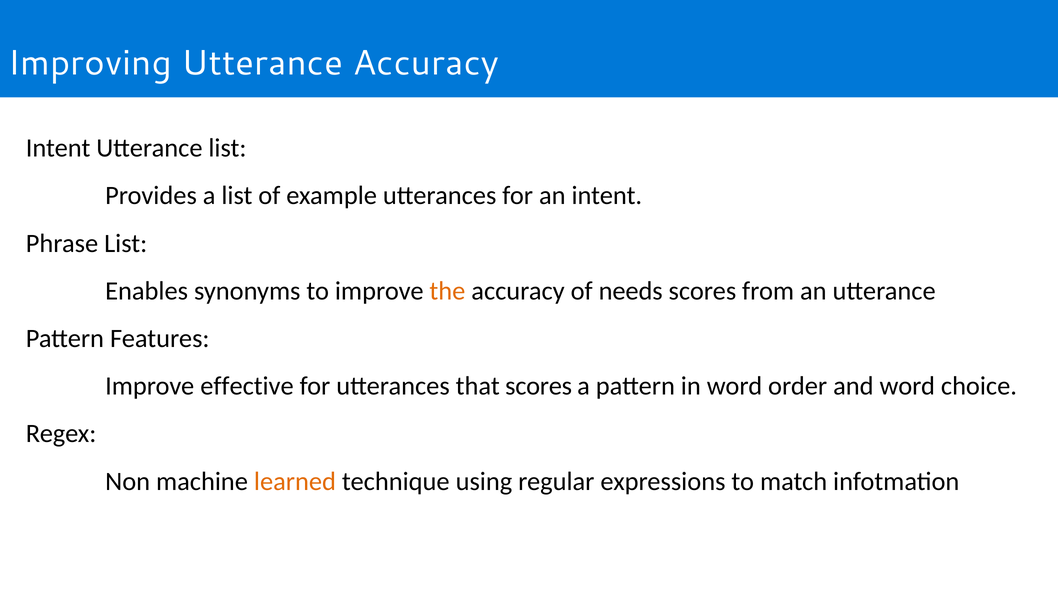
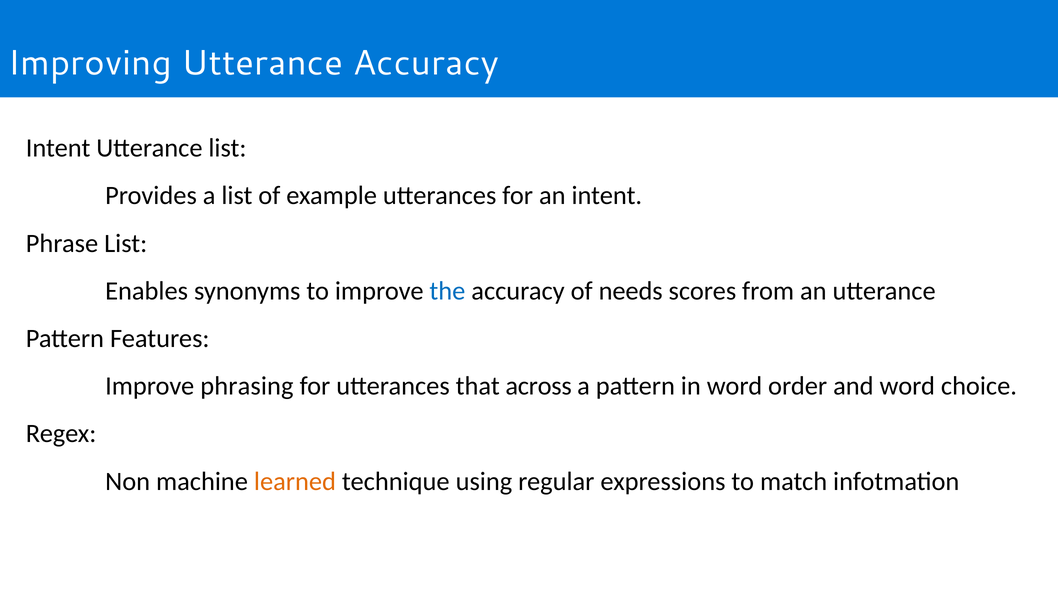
the colour: orange -> blue
effective: effective -> phrasing
that scores: scores -> across
